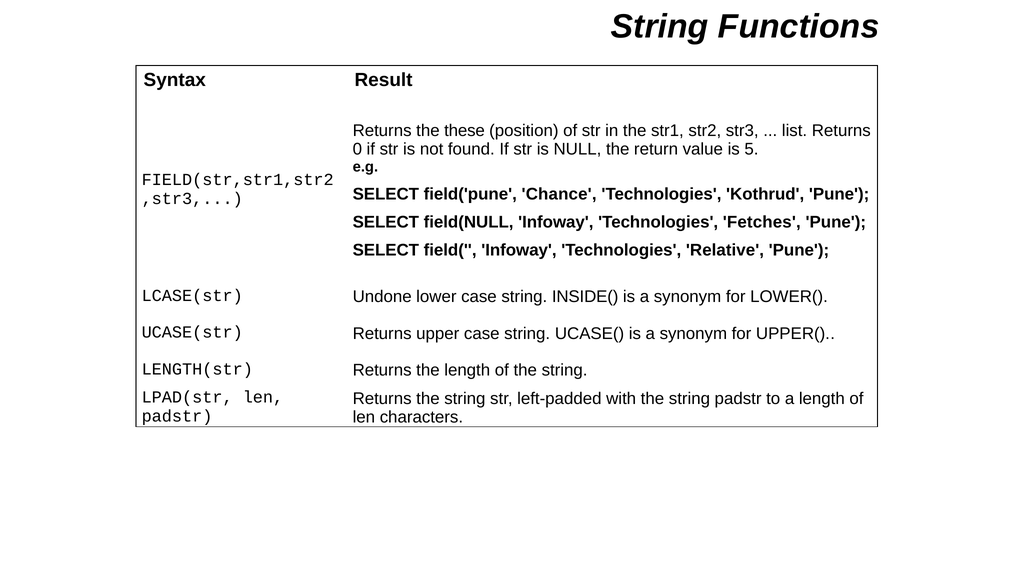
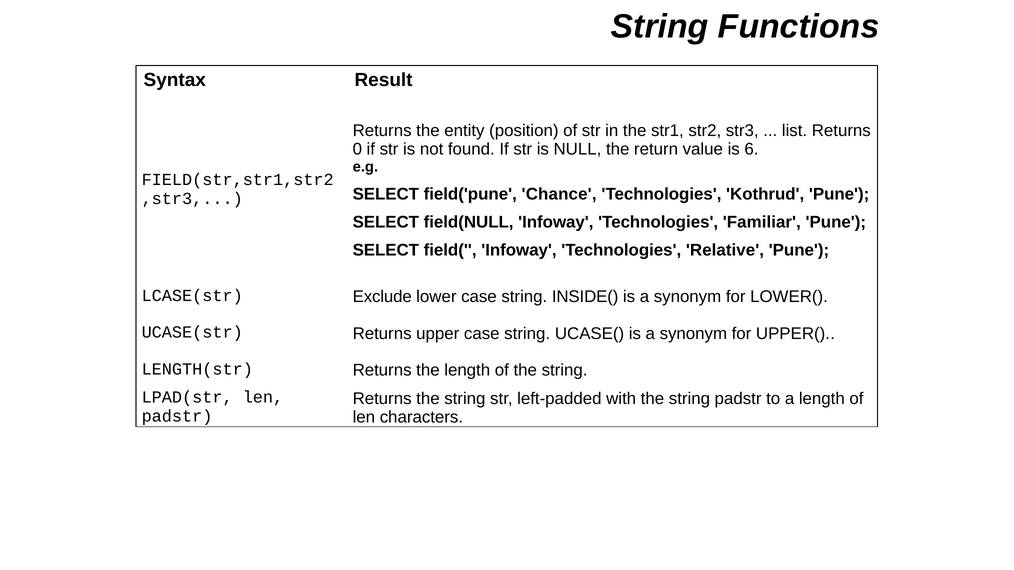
these: these -> entity
5: 5 -> 6
Fetches: Fetches -> Familiar
Undone: Undone -> Exclude
